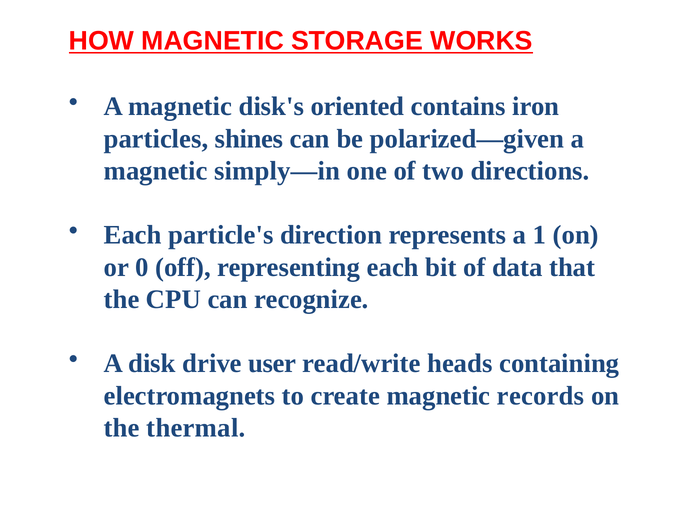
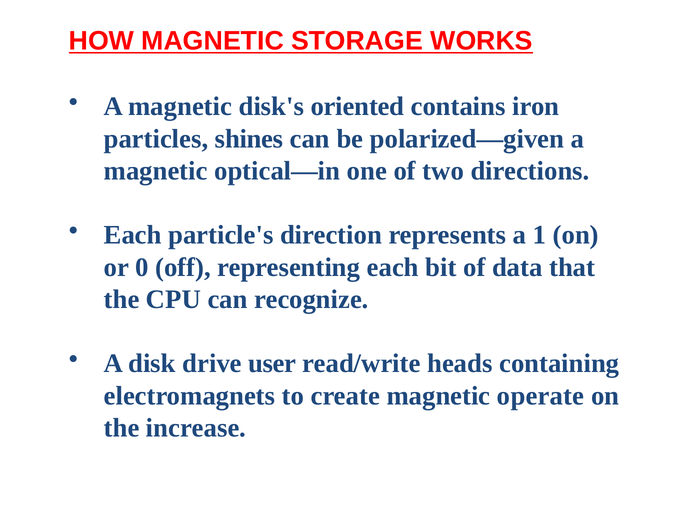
simply—in: simply—in -> optical—in
records: records -> operate
thermal: thermal -> increase
